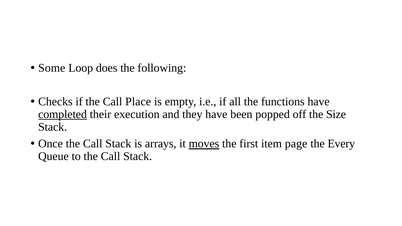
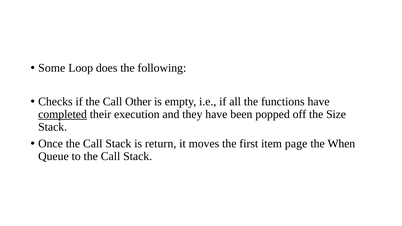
Place: Place -> Other
arrays: arrays -> return
moves underline: present -> none
Every: Every -> When
